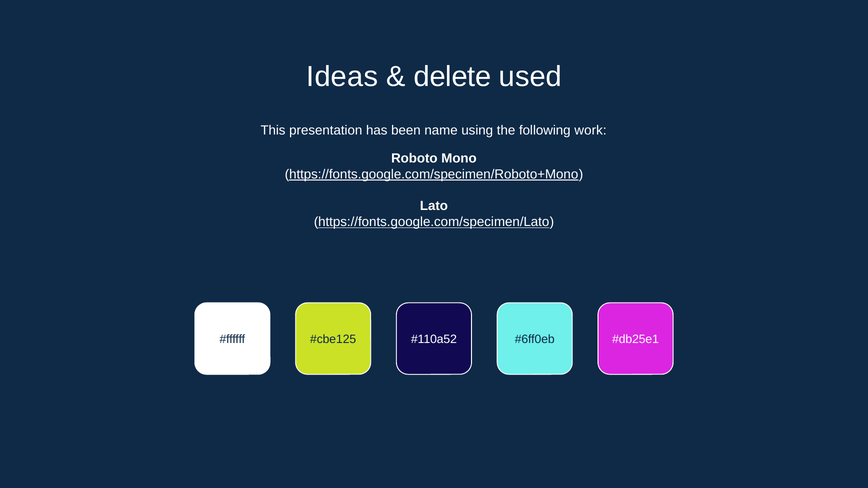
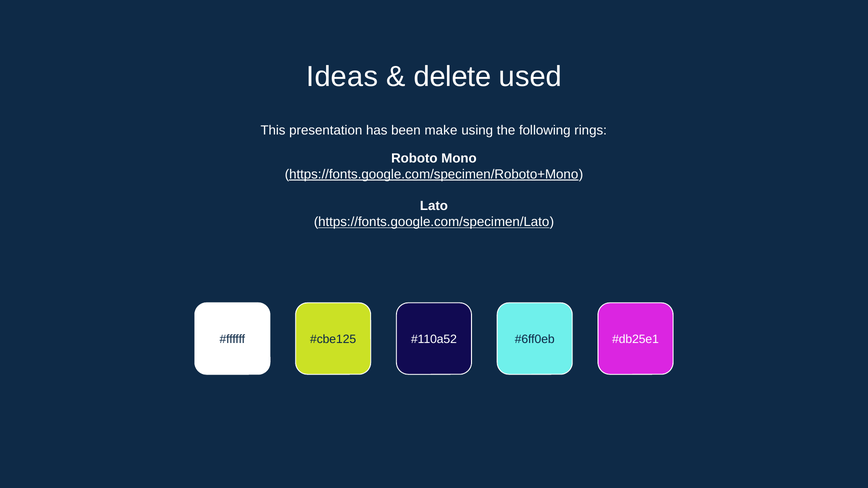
name: name -> make
work: work -> rings
